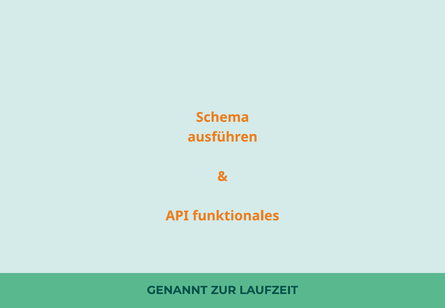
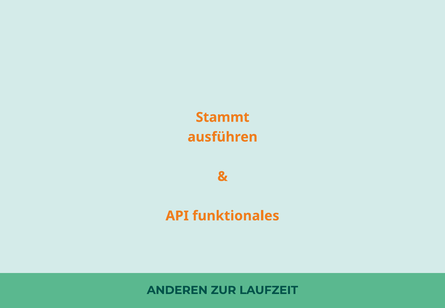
Schema: Schema -> Stammt
GENANNT: GENANNT -> ANDEREN
